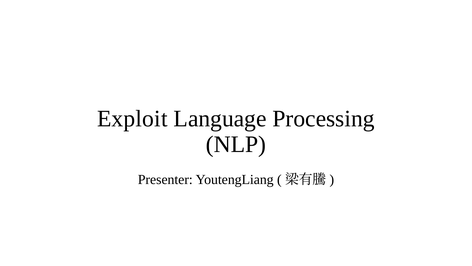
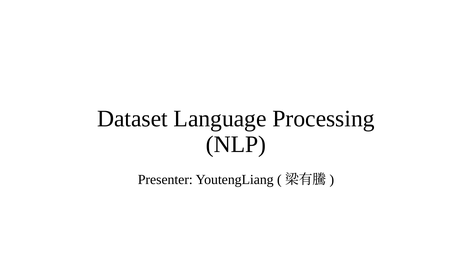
Exploit: Exploit -> Dataset
